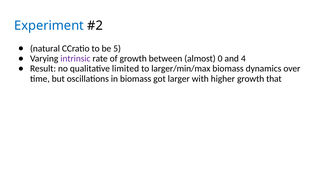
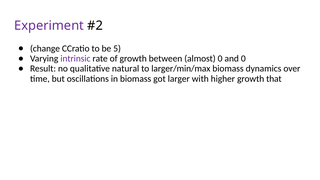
Experiment colour: blue -> purple
natural: natural -> change
and 4: 4 -> 0
limited: limited -> natural
